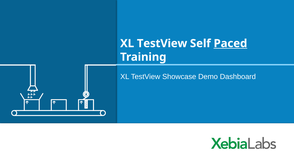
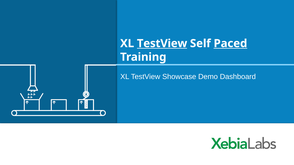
TestView at (162, 44) underline: none -> present
